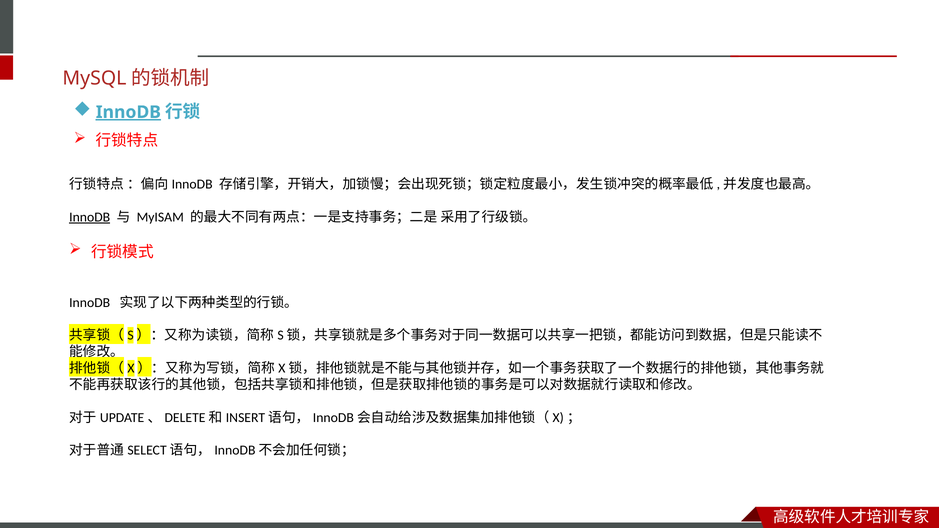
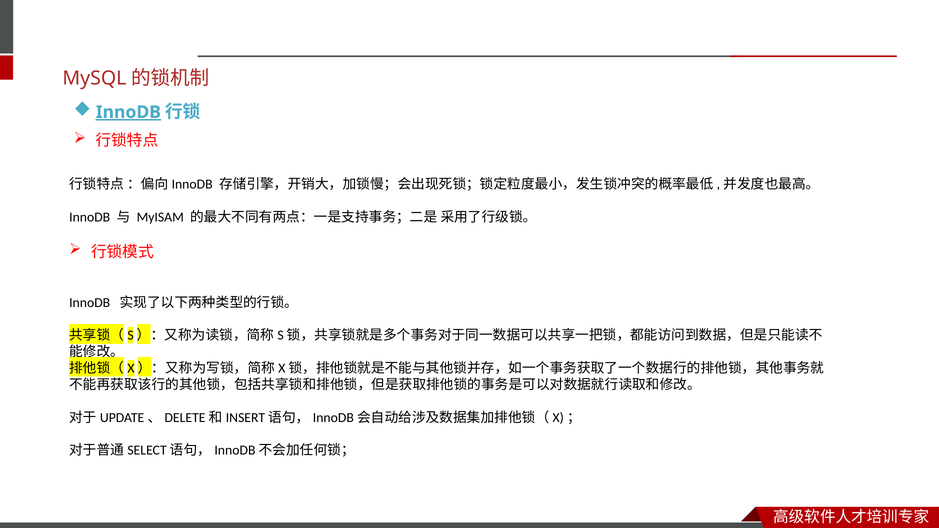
InnoDB at (90, 217) underline: present -> none
